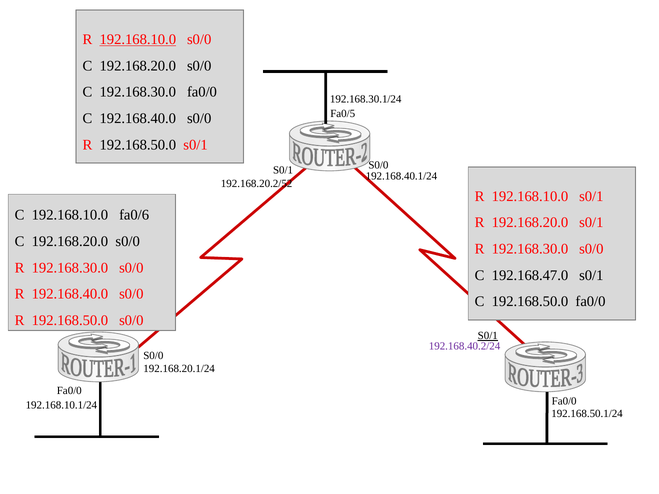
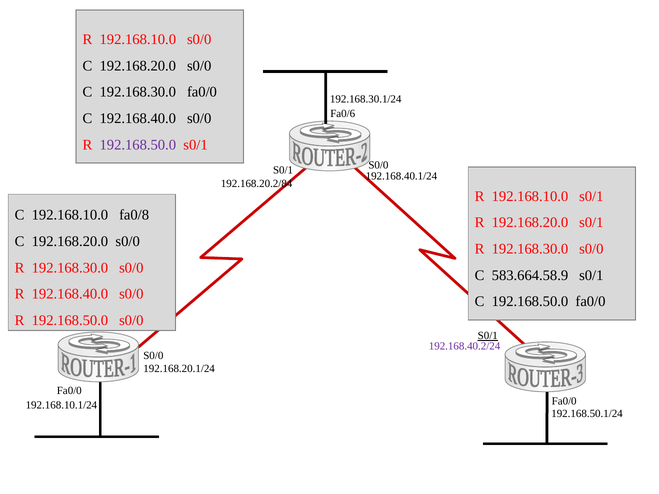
192.168.10.0 at (138, 39) underline: present -> none
Fa0/5: Fa0/5 -> Fa0/6
192.168.50.0 at (138, 145) colour: black -> purple
192.168.20.2/52: 192.168.20.2/52 -> 192.168.20.2/84
fa0/6: fa0/6 -> fa0/8
192.168.47.0: 192.168.47.0 -> 583.664.58.9
